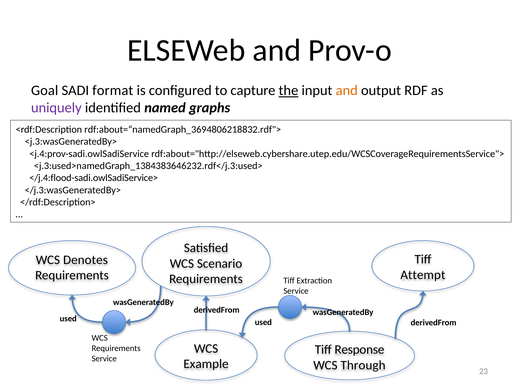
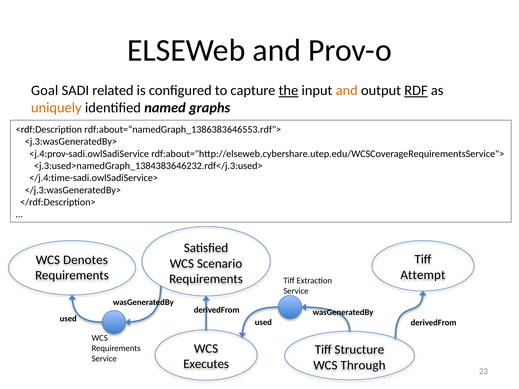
format: format -> related
RDF underline: none -> present
uniquely colour: purple -> orange
rdf:about=“namedGraph_3694806218832.rdf">: rdf:about=“namedGraph_3694806218832.rdf"> -> rdf:about=“namedGraph_1386383646553.rdf">
</j.4:flood-sadi.owlSadiService>: </j.4:flood-sadi.owlSadiService> -> </j.4:time-sadi.owlSadiService>
Response: Response -> Structure
Example: Example -> Executes
